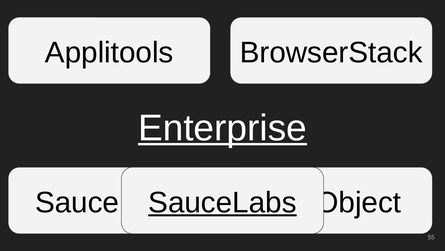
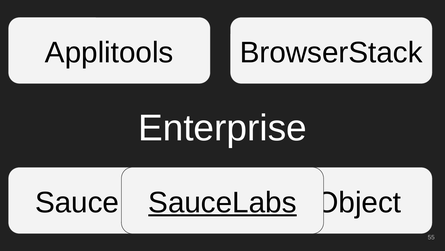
Enterprise underline: present -> none
